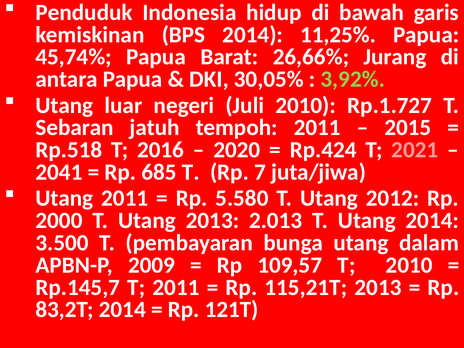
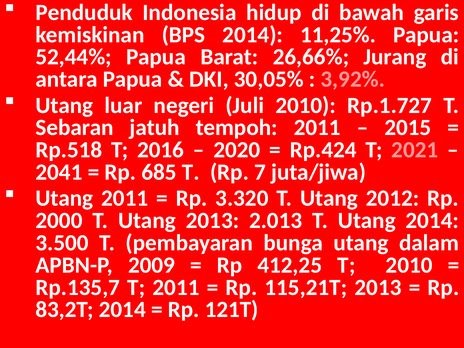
45,74%: 45,74% -> 52,44%
3,92% colour: light green -> pink
5.580: 5.580 -> 3.320
109,57: 109,57 -> 412,25
Rp.145,7: Rp.145,7 -> Rp.135,7
